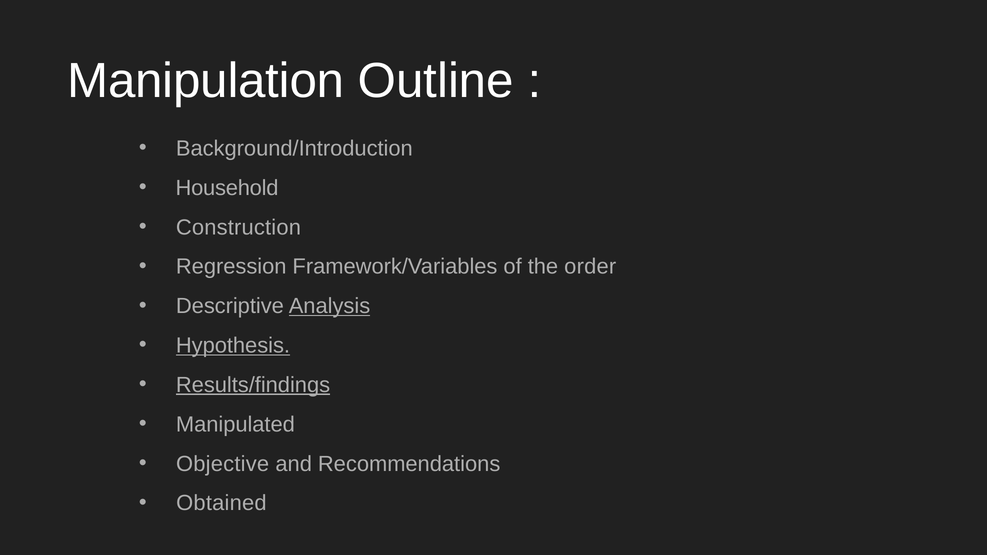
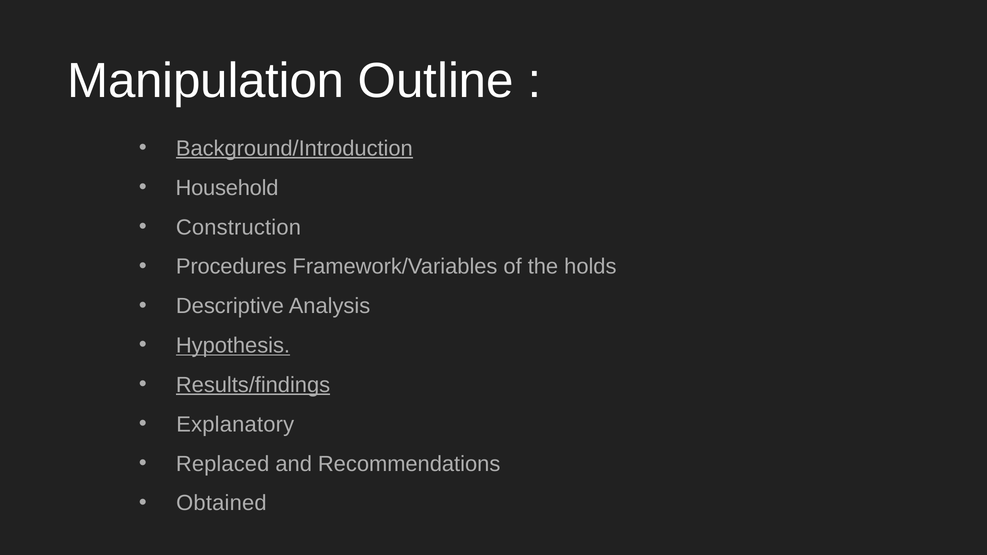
Background/Introduction underline: none -> present
Regression: Regression -> Procedures
order: order -> holds
Analysis underline: present -> none
Manipulated: Manipulated -> Explanatory
Objective: Objective -> Replaced
